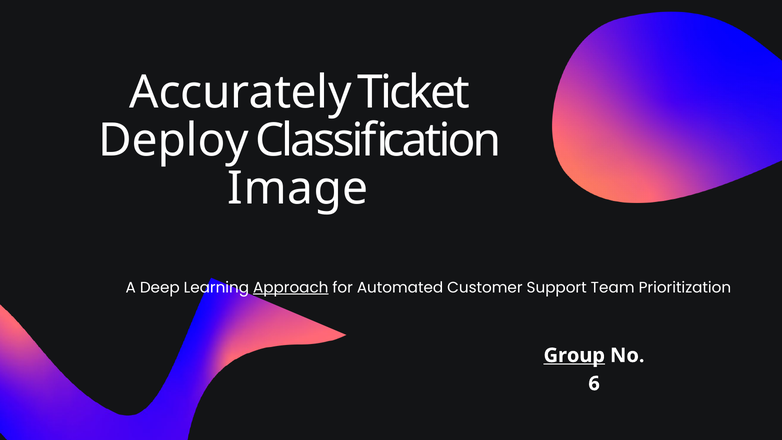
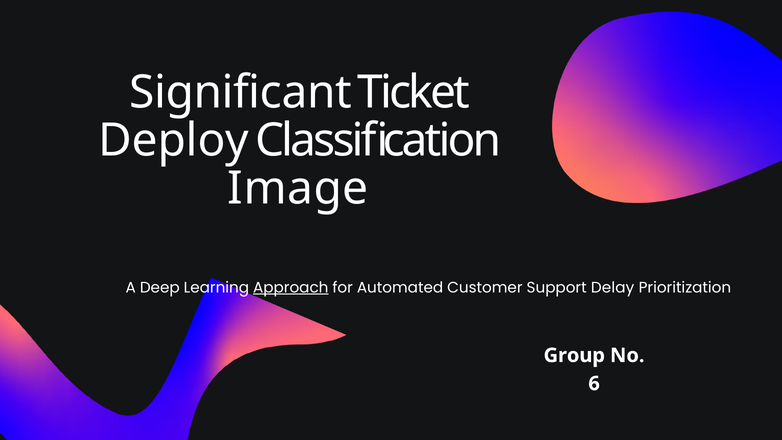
Accurately: Accurately -> Significant
Team: Team -> Delay
Group underline: present -> none
